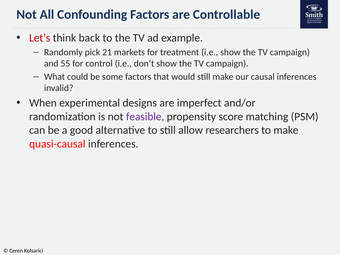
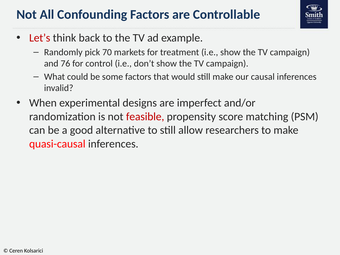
21: 21 -> 70
55: 55 -> 76
feasible colour: purple -> red
